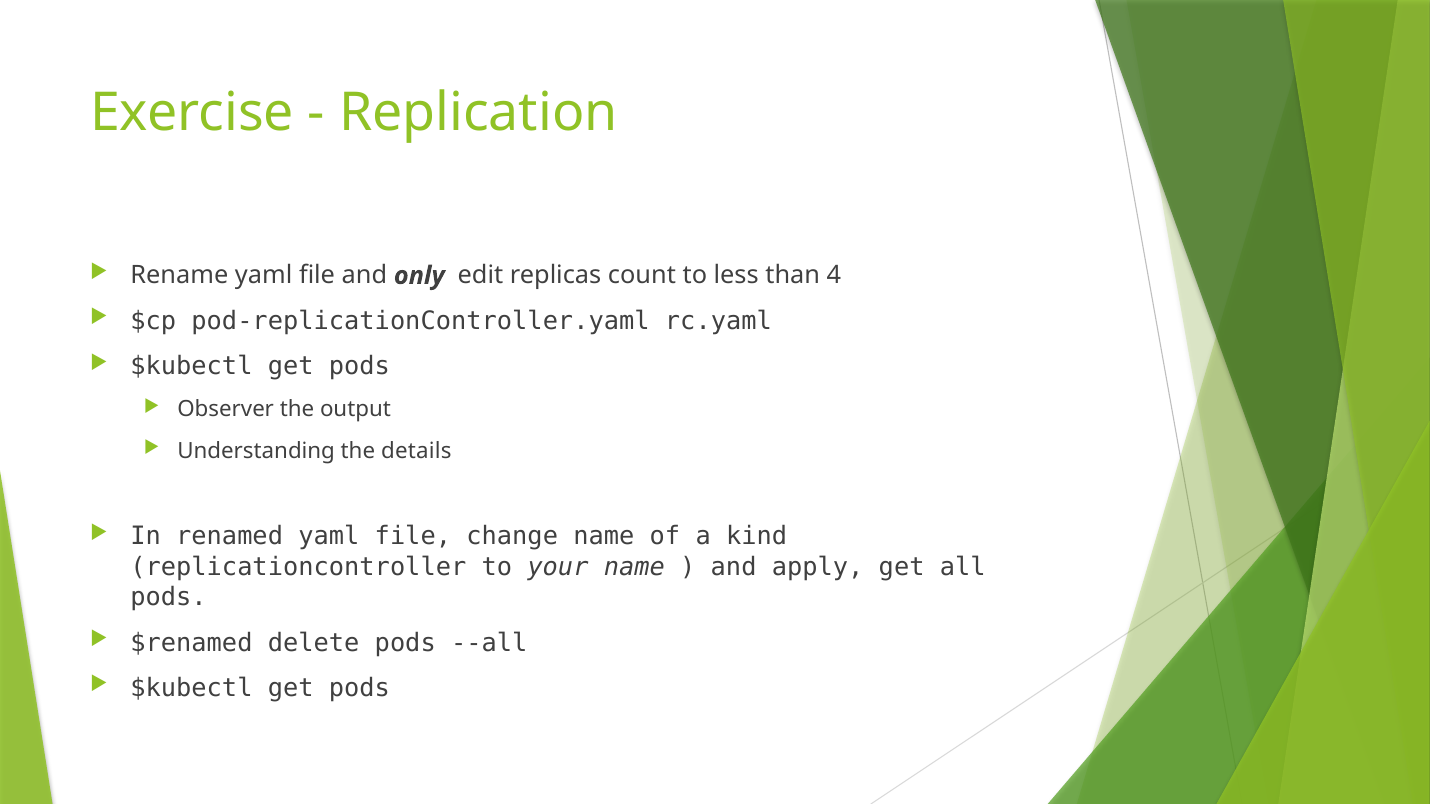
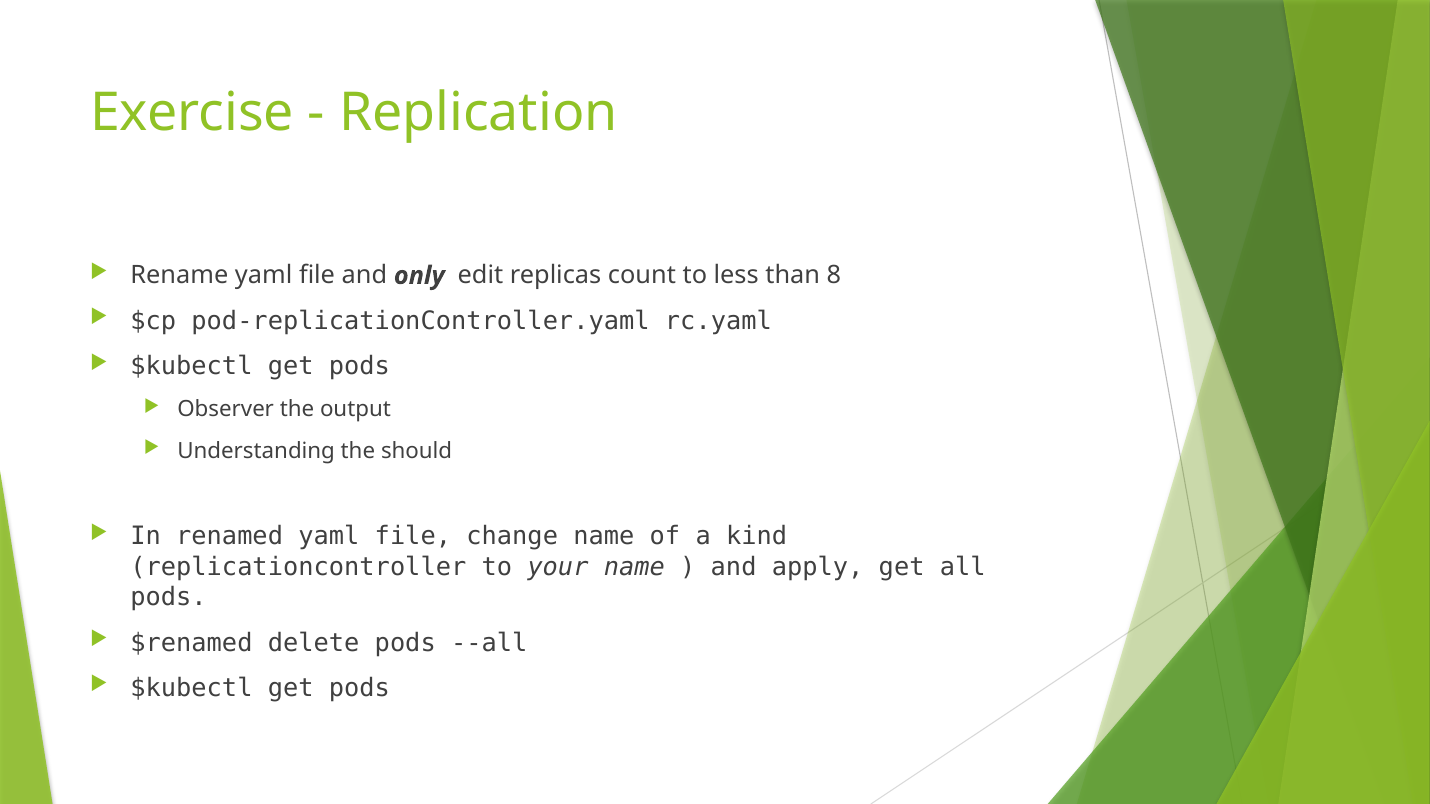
4: 4 -> 8
details: details -> should
